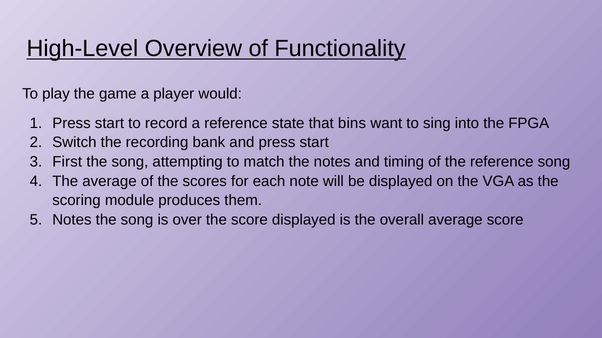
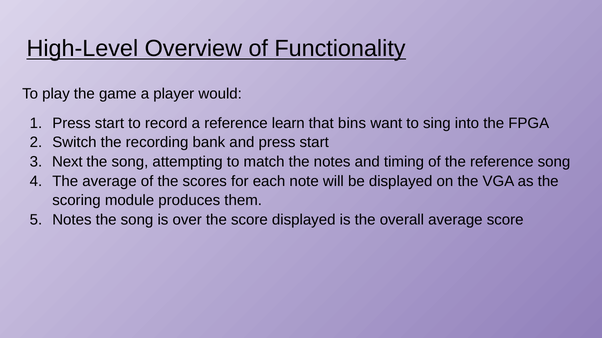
state: state -> learn
First: First -> Next
